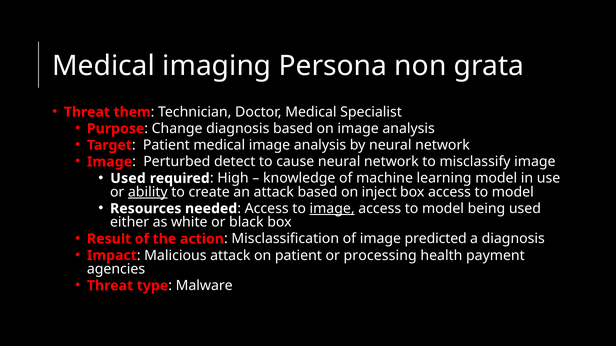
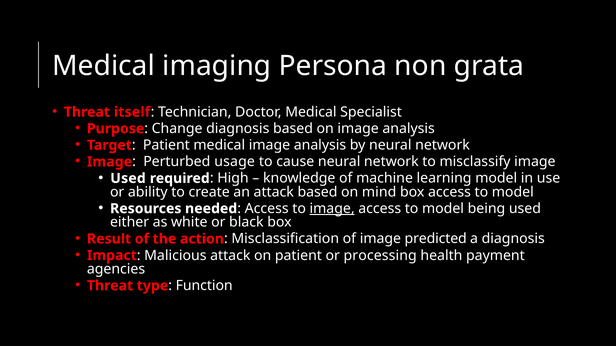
them: them -> itself
detect: detect -> usage
ability underline: present -> none
inject: inject -> mind
Malware: Malware -> Function
